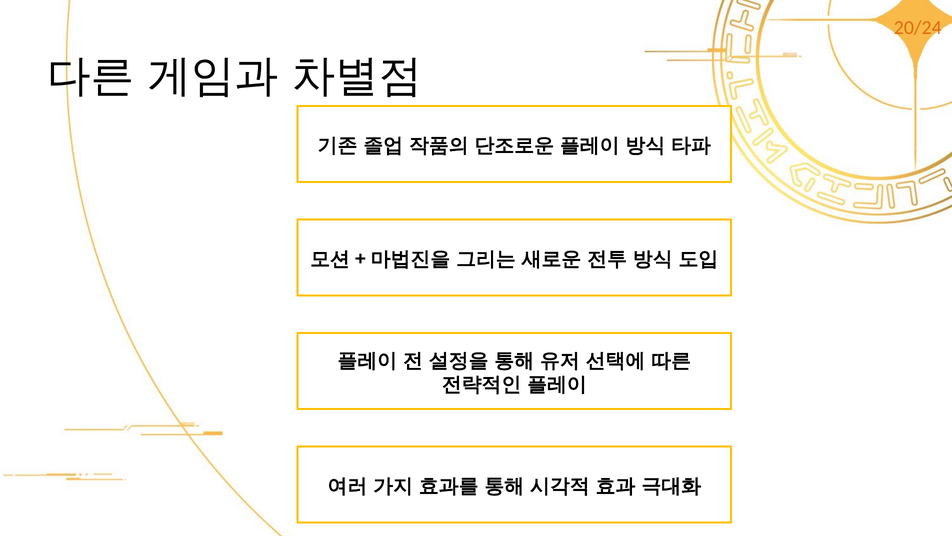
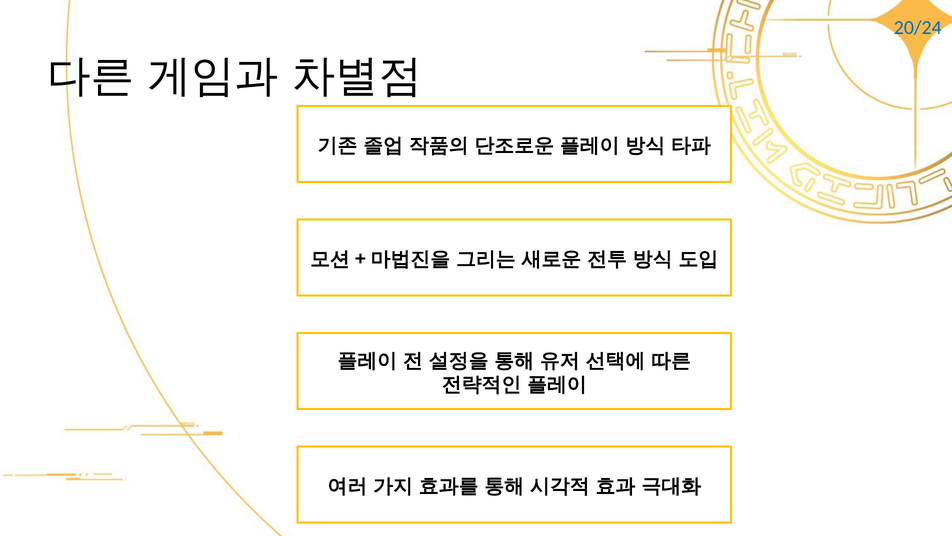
20/24 colour: orange -> blue
